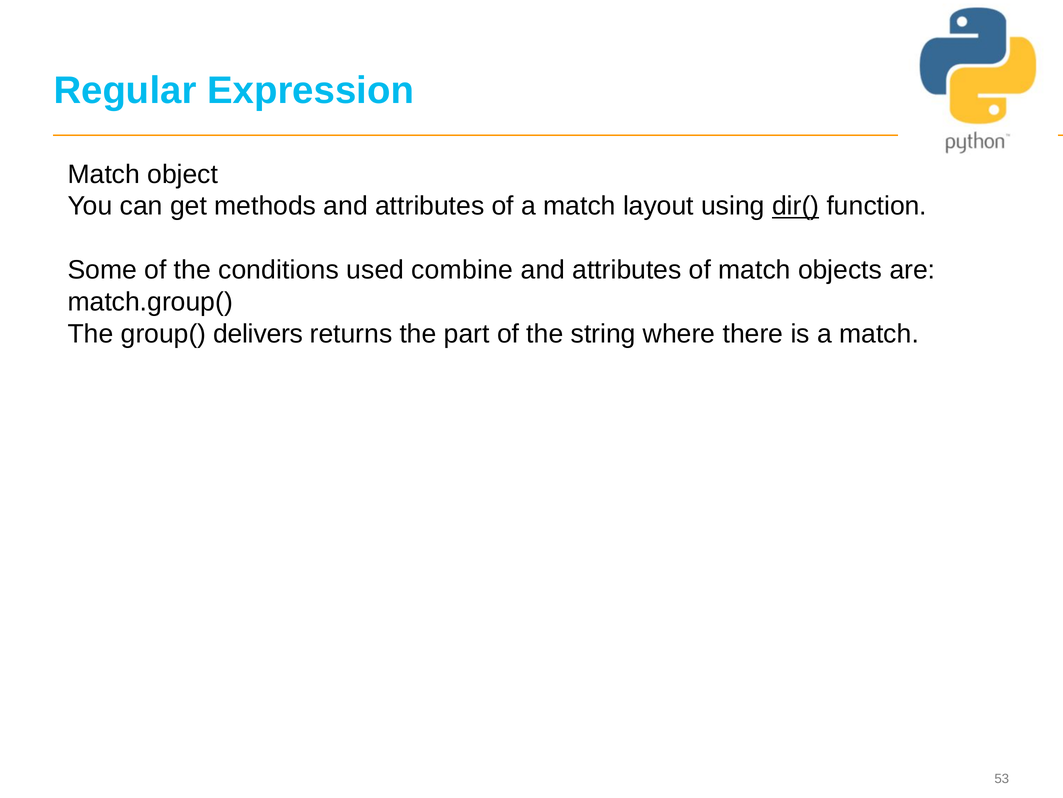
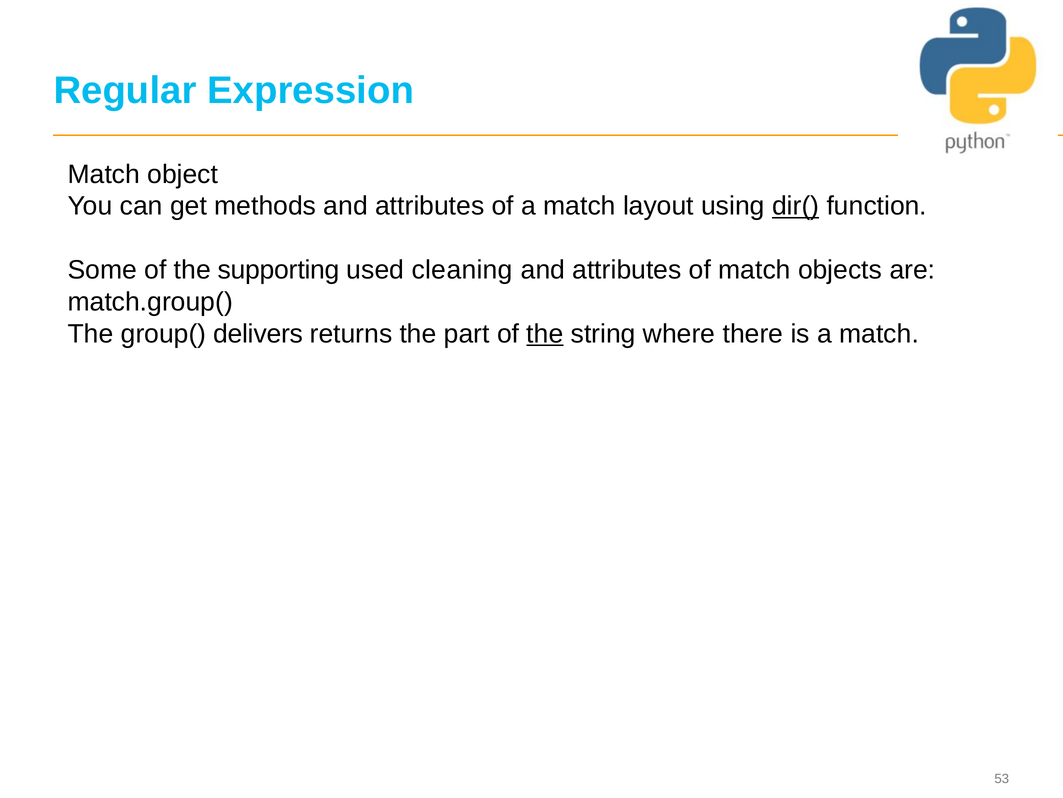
conditions: conditions -> supporting
combine: combine -> cleaning
the at (545, 334) underline: none -> present
